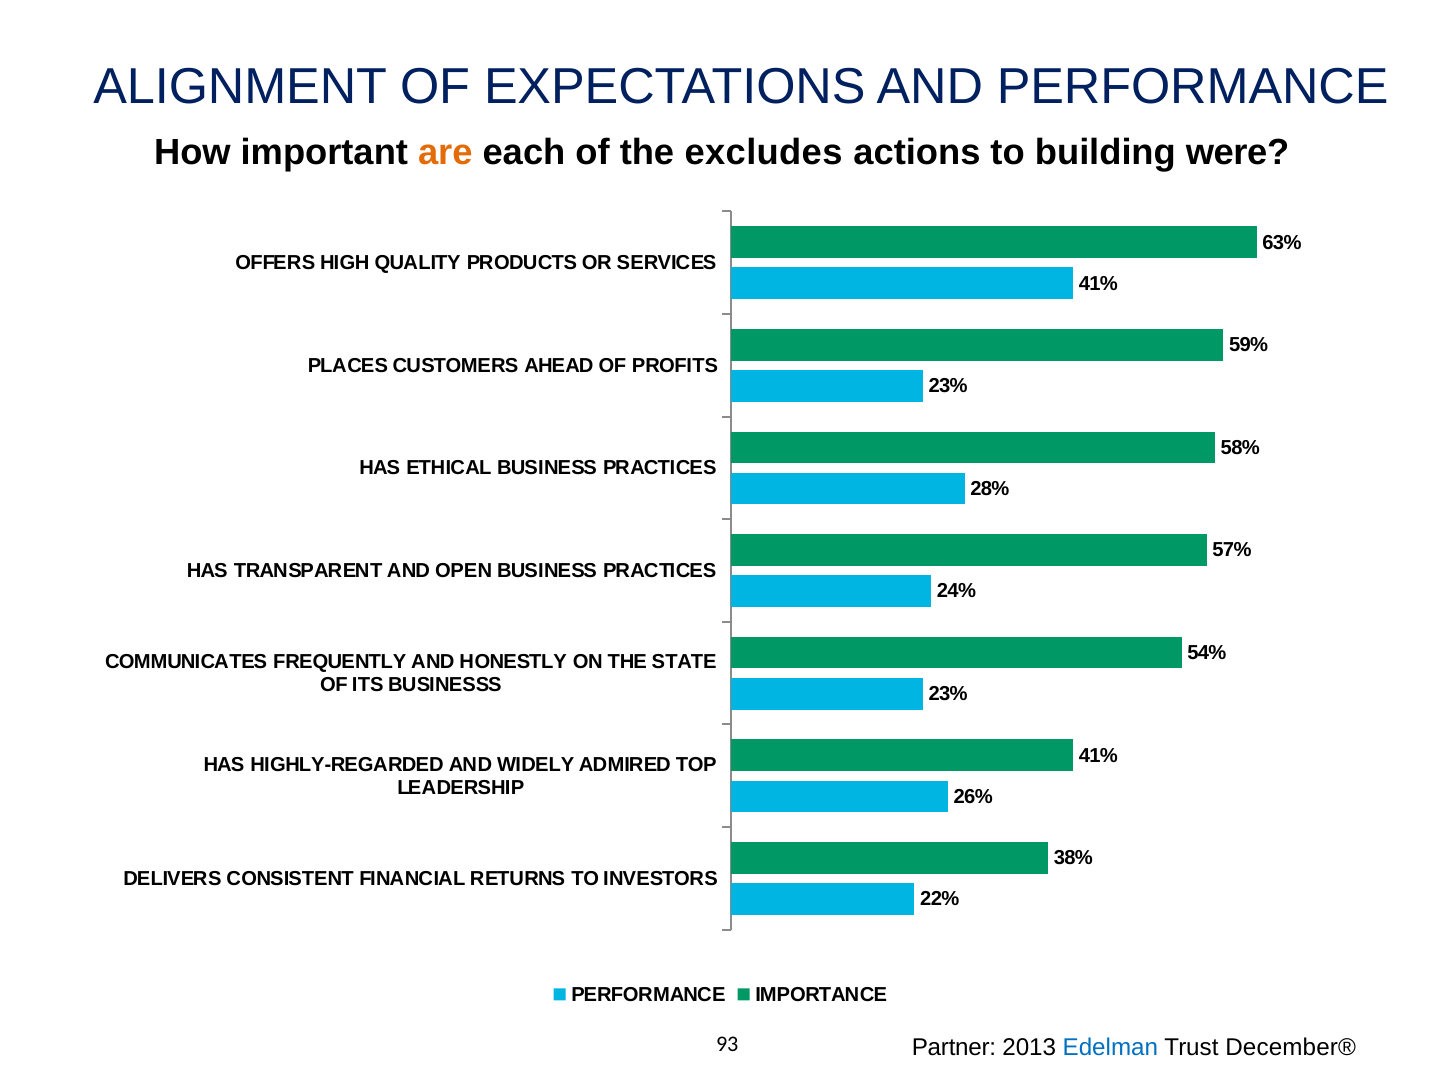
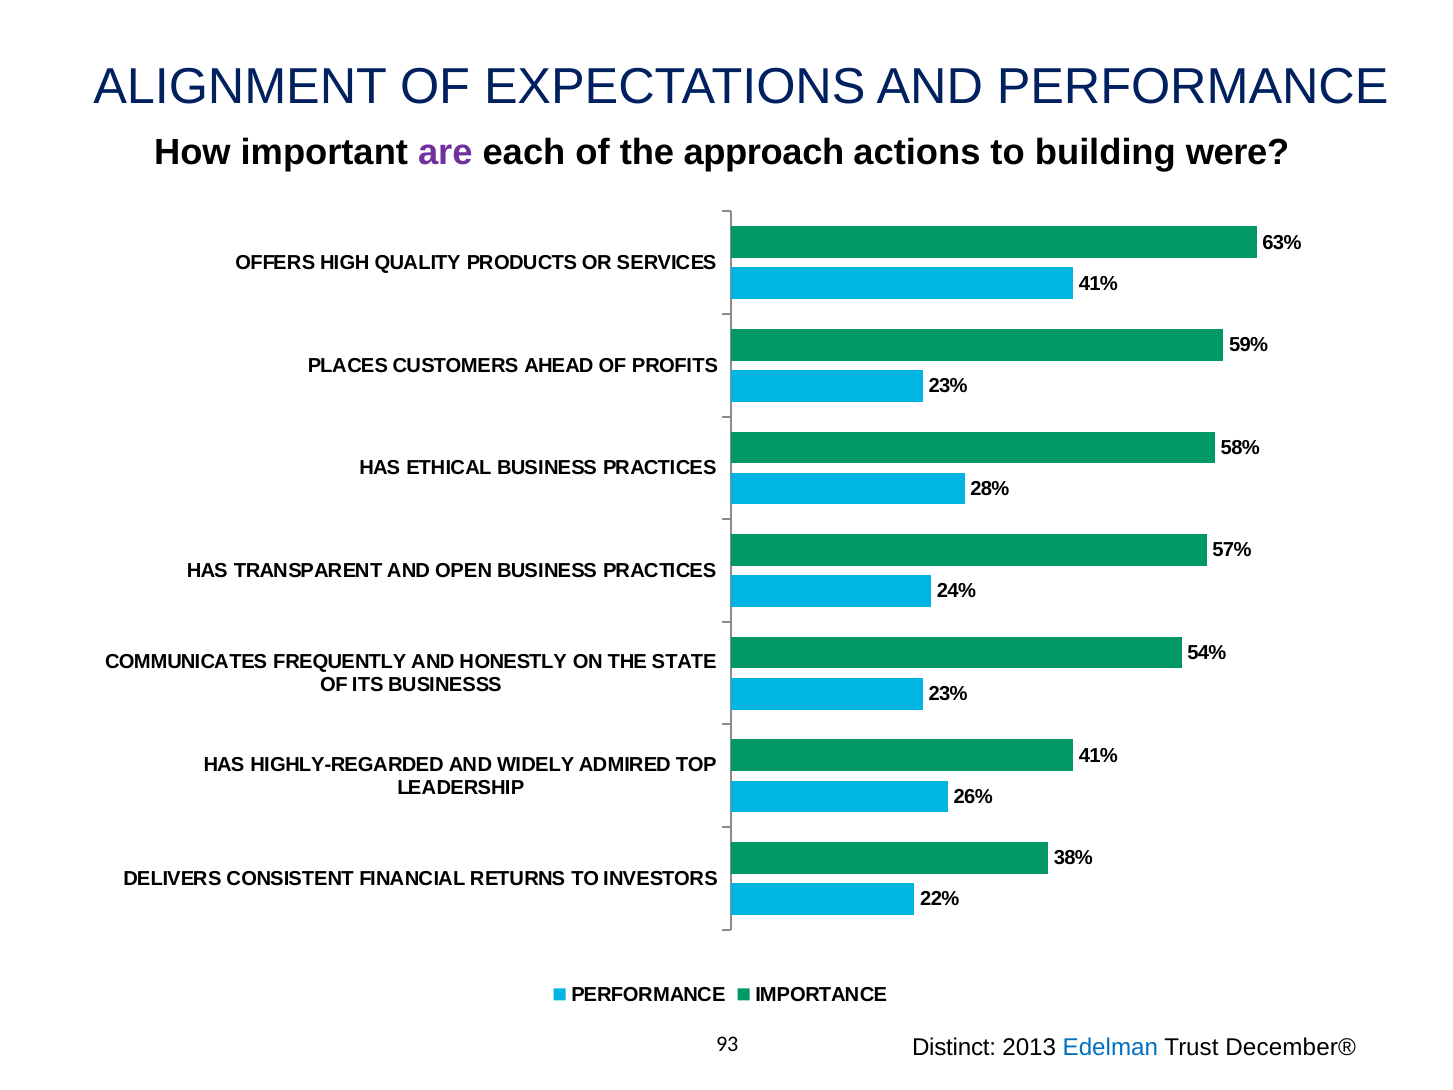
are colour: orange -> purple
excludes: excludes -> approach
Partner: Partner -> Distinct
